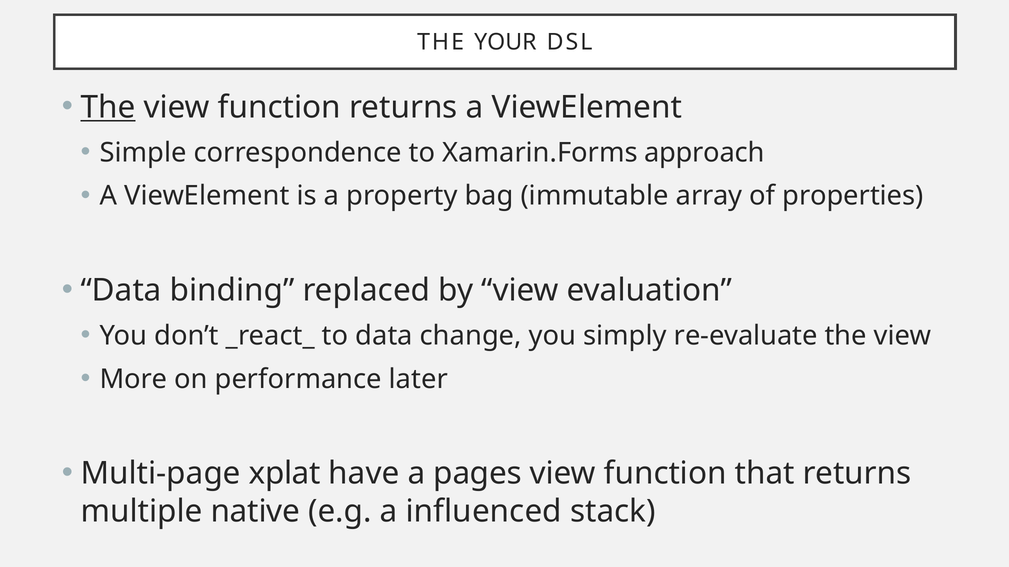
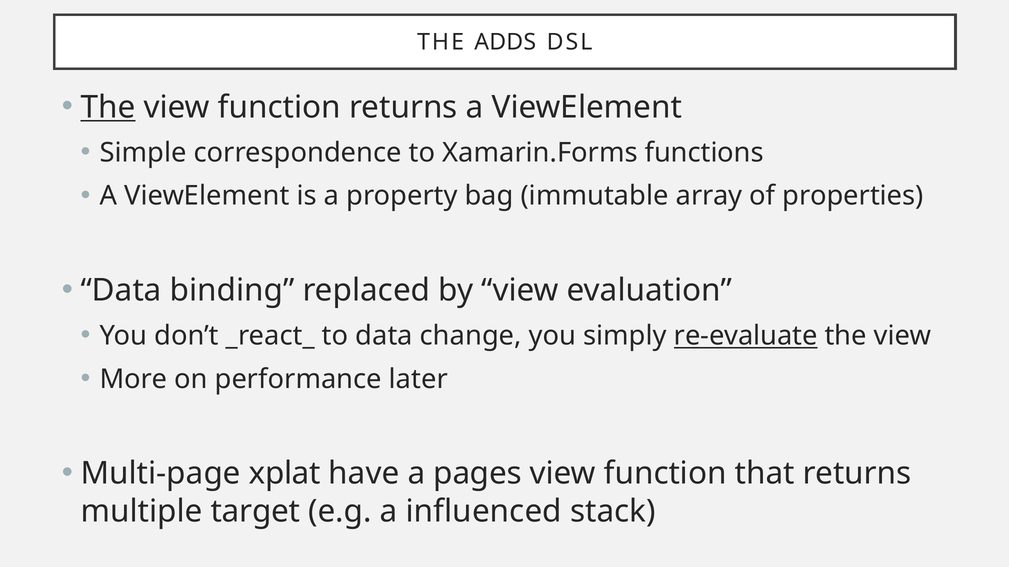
YOUR: YOUR -> ADDS
approach: approach -> functions
re-evaluate underline: none -> present
native: native -> target
